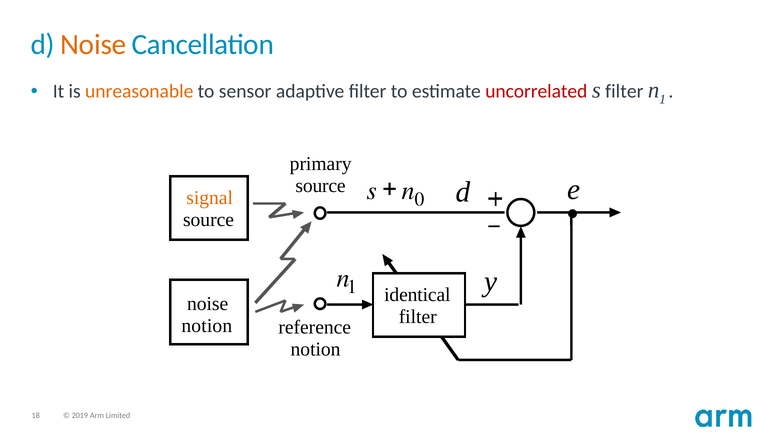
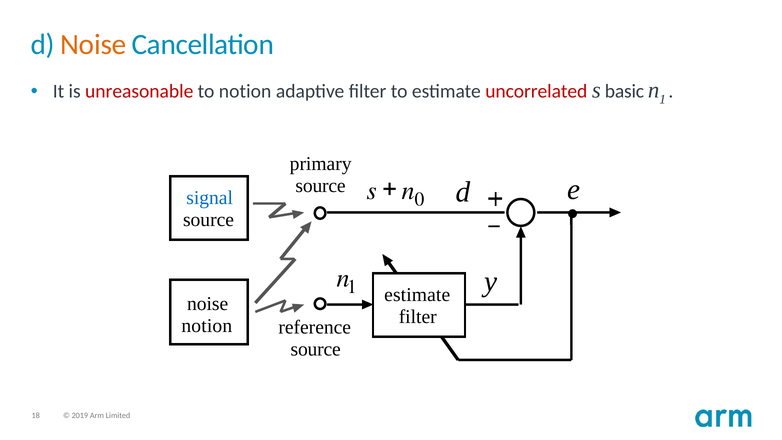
unreasonable colour: orange -> red
to sensor: sensor -> notion
s filter: filter -> basic
signal colour: orange -> blue
identical at (417, 295): identical -> estimate
notion at (316, 349): notion -> source
